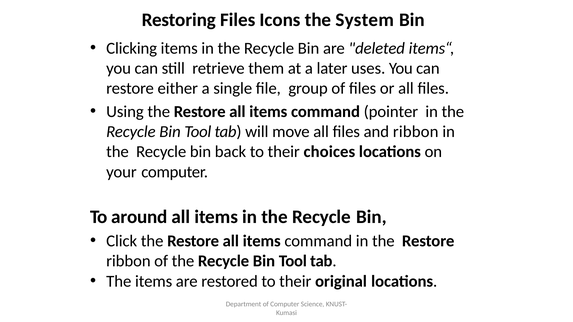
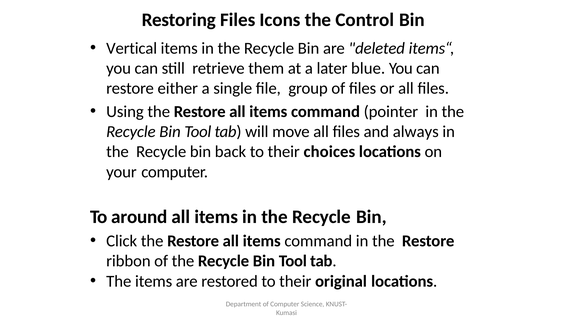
System: System -> Control
Clicking: Clicking -> Vertical
uses: uses -> blue
and ribbon: ribbon -> always
